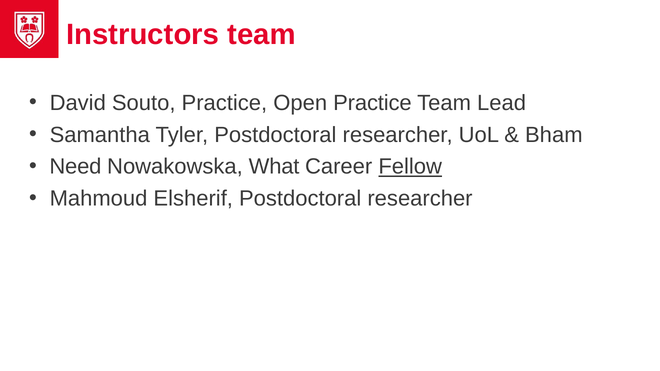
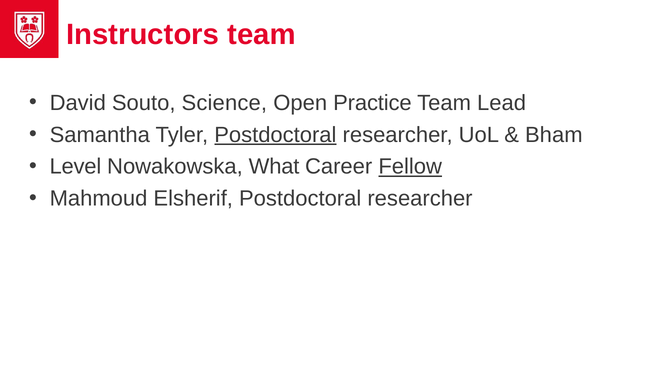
Souto Practice: Practice -> Science
Postdoctoral at (275, 135) underline: none -> present
Need: Need -> Level
